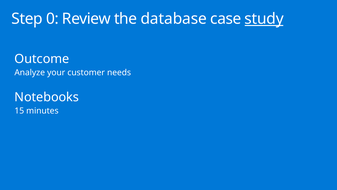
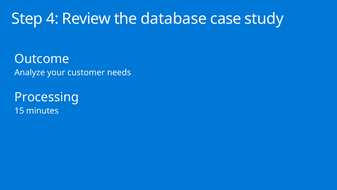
0: 0 -> 4
study underline: present -> none
Notebooks: Notebooks -> Processing
